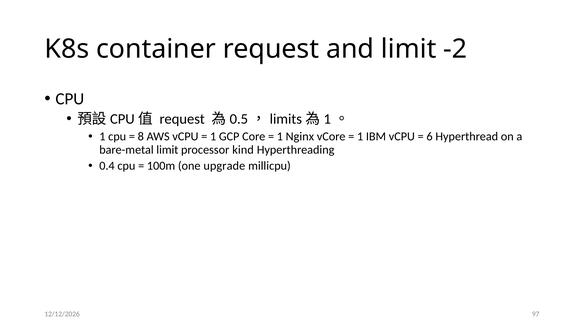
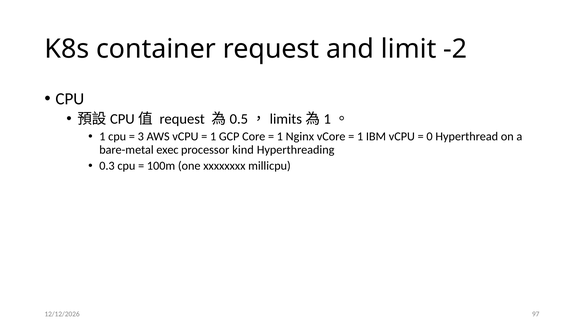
8: 8 -> 3
6: 6 -> 0
bare-metal limit: limit -> exec
0.4: 0.4 -> 0.3
upgrade: upgrade -> xxxxxxxx
